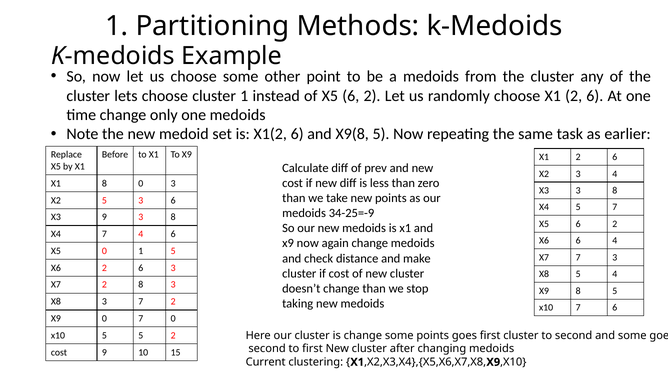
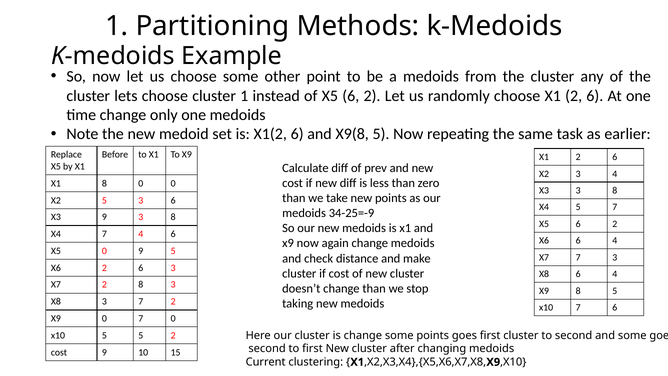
0 3: 3 -> 0
0 1: 1 -> 9
X8 5: 5 -> 6
